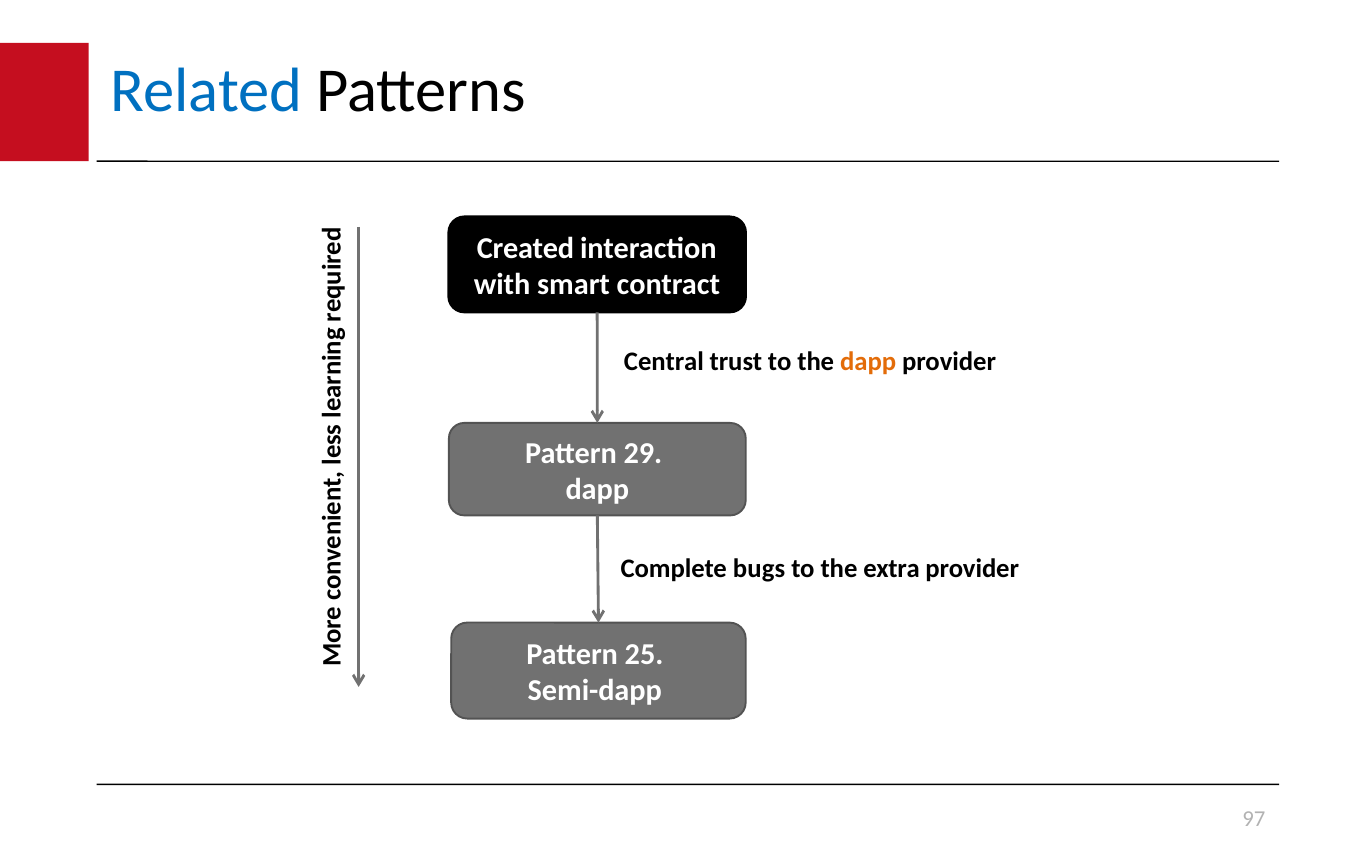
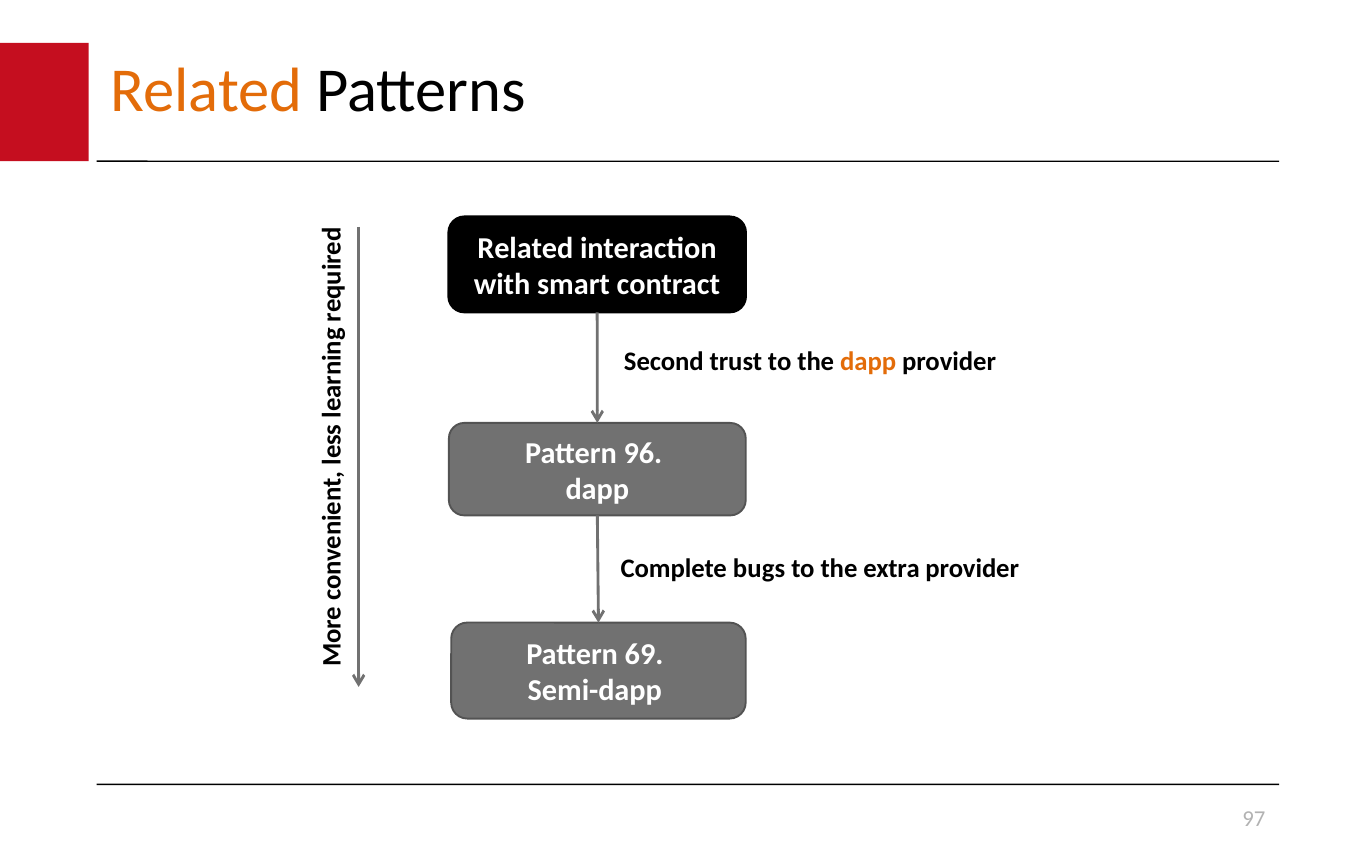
Related at (206, 91) colour: blue -> orange
Created at (525, 248): Created -> Related
Central: Central -> Second
29: 29 -> 96
25: 25 -> 69
